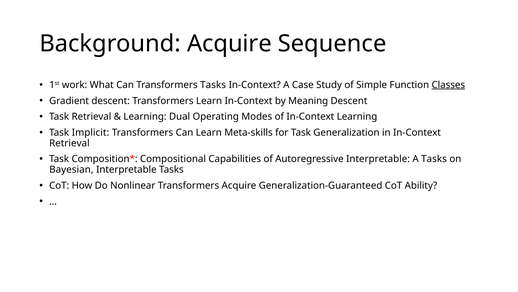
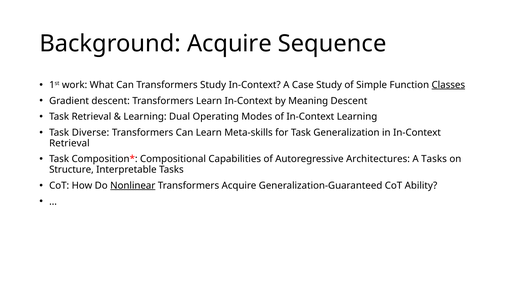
Transformers Tasks: Tasks -> Study
Implicit: Implicit -> Diverse
Autoregressive Interpretable: Interpretable -> Architectures
Bayesian: Bayesian -> Structure
Nonlinear underline: none -> present
